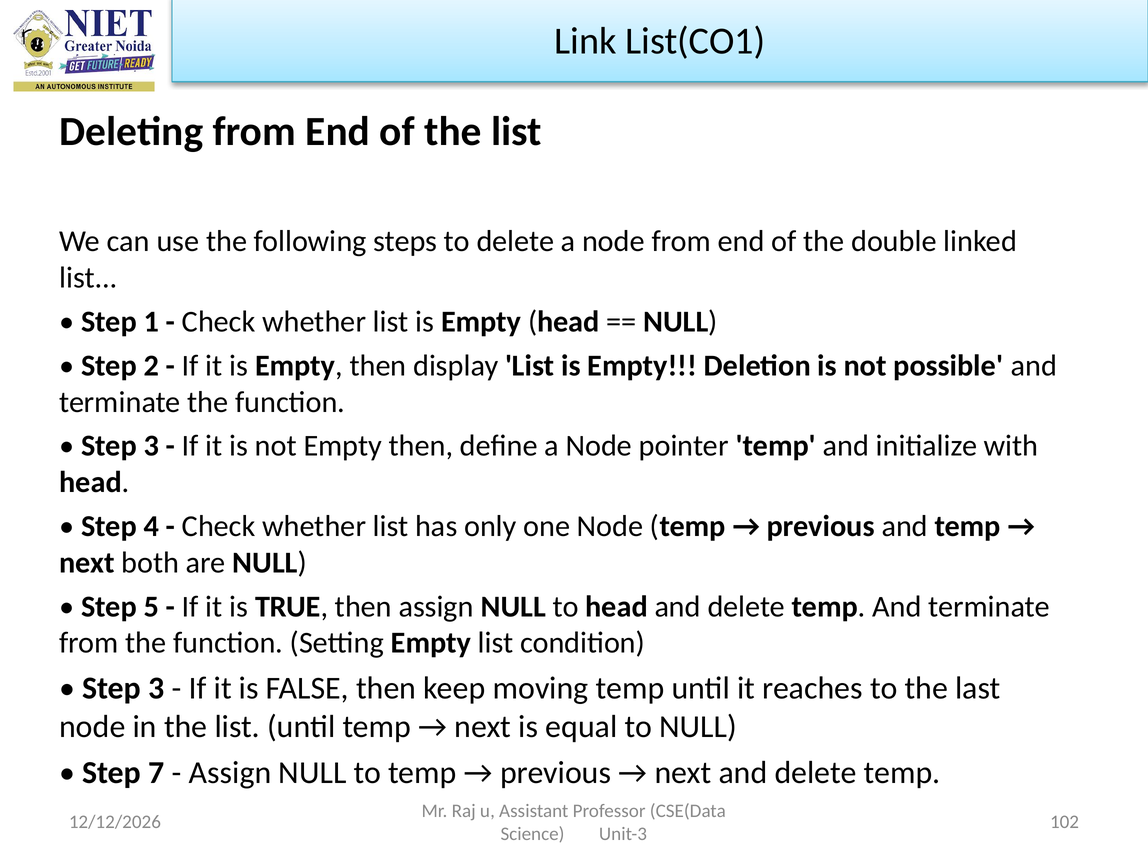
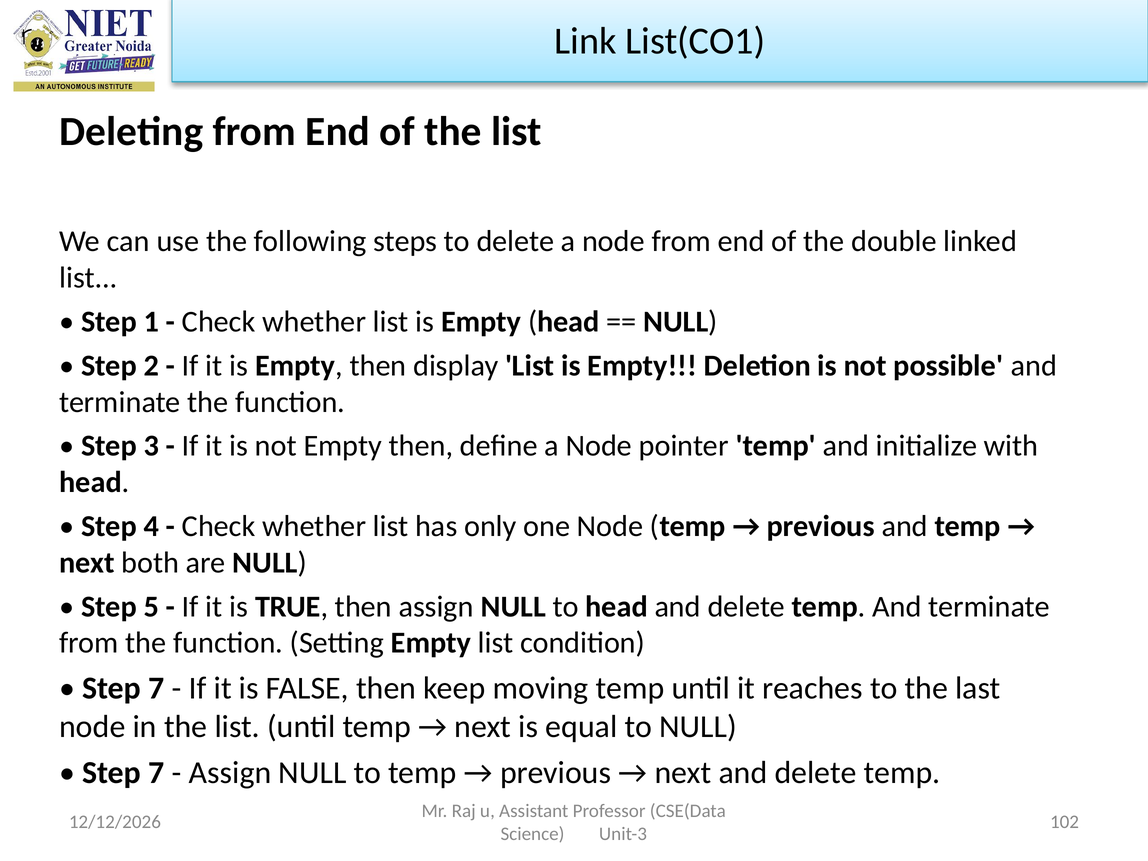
3 at (157, 688): 3 -> 7
